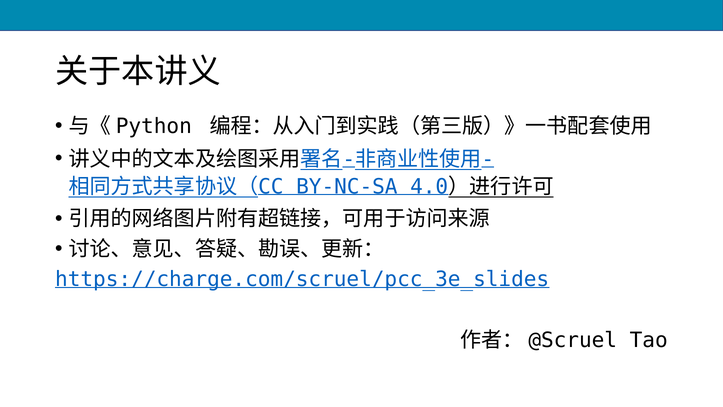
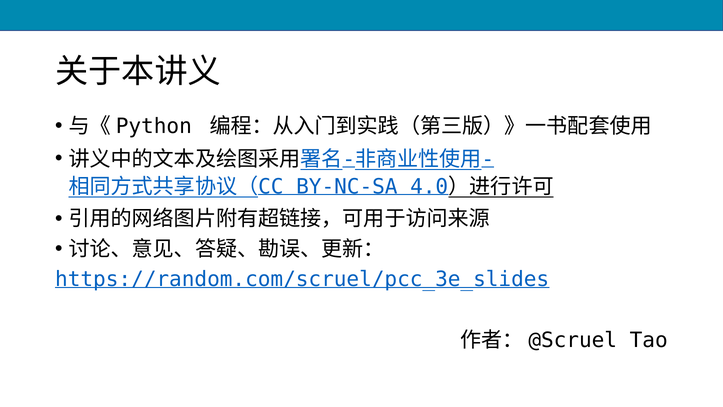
https://charge.com/scruel/pcc_3e_slides: https://charge.com/scruel/pcc_3e_slides -> https://random.com/scruel/pcc_3e_slides
